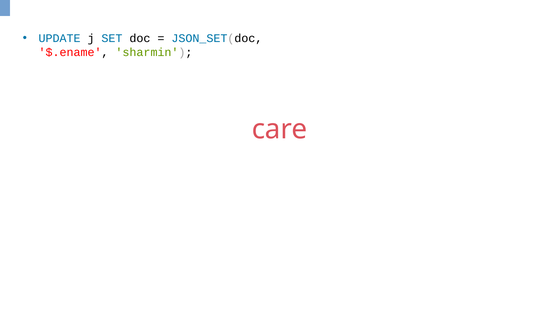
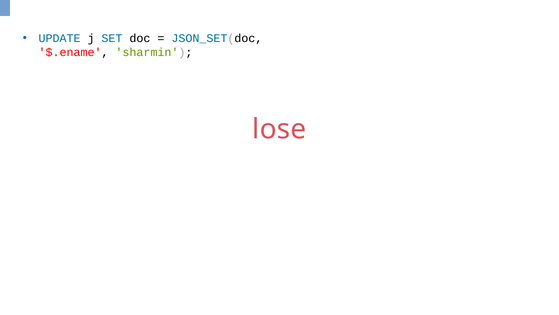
care: care -> lose
